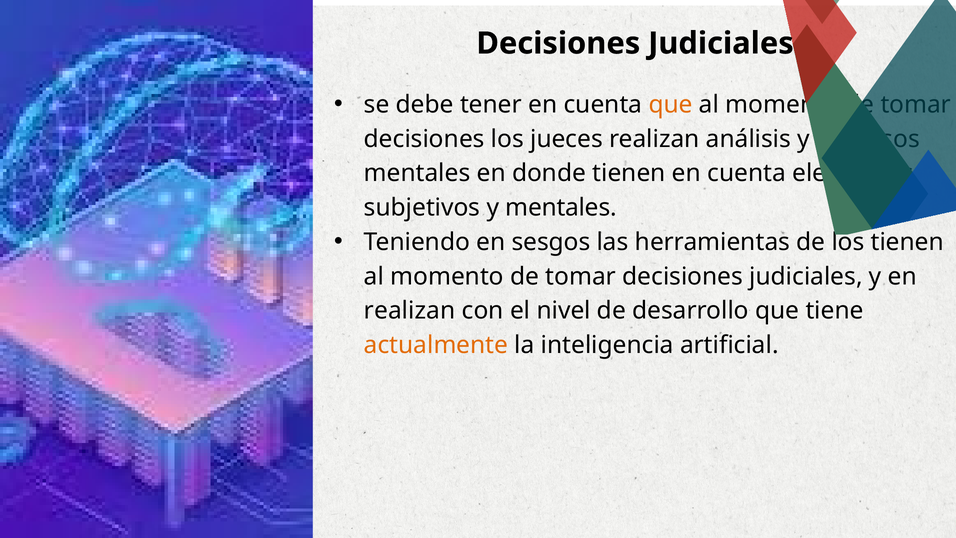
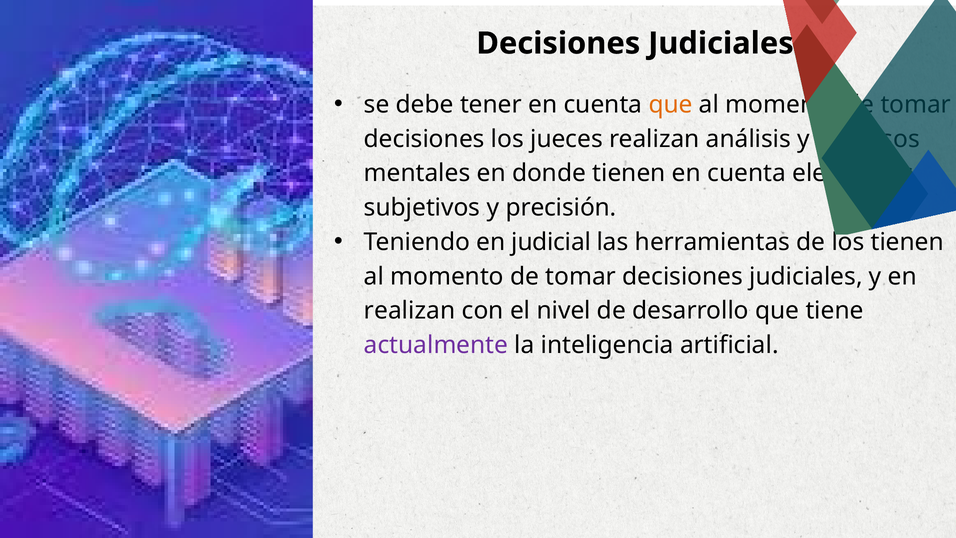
y mentales: mentales -> precisión
sesgos: sesgos -> judicial
actualmente colour: orange -> purple
